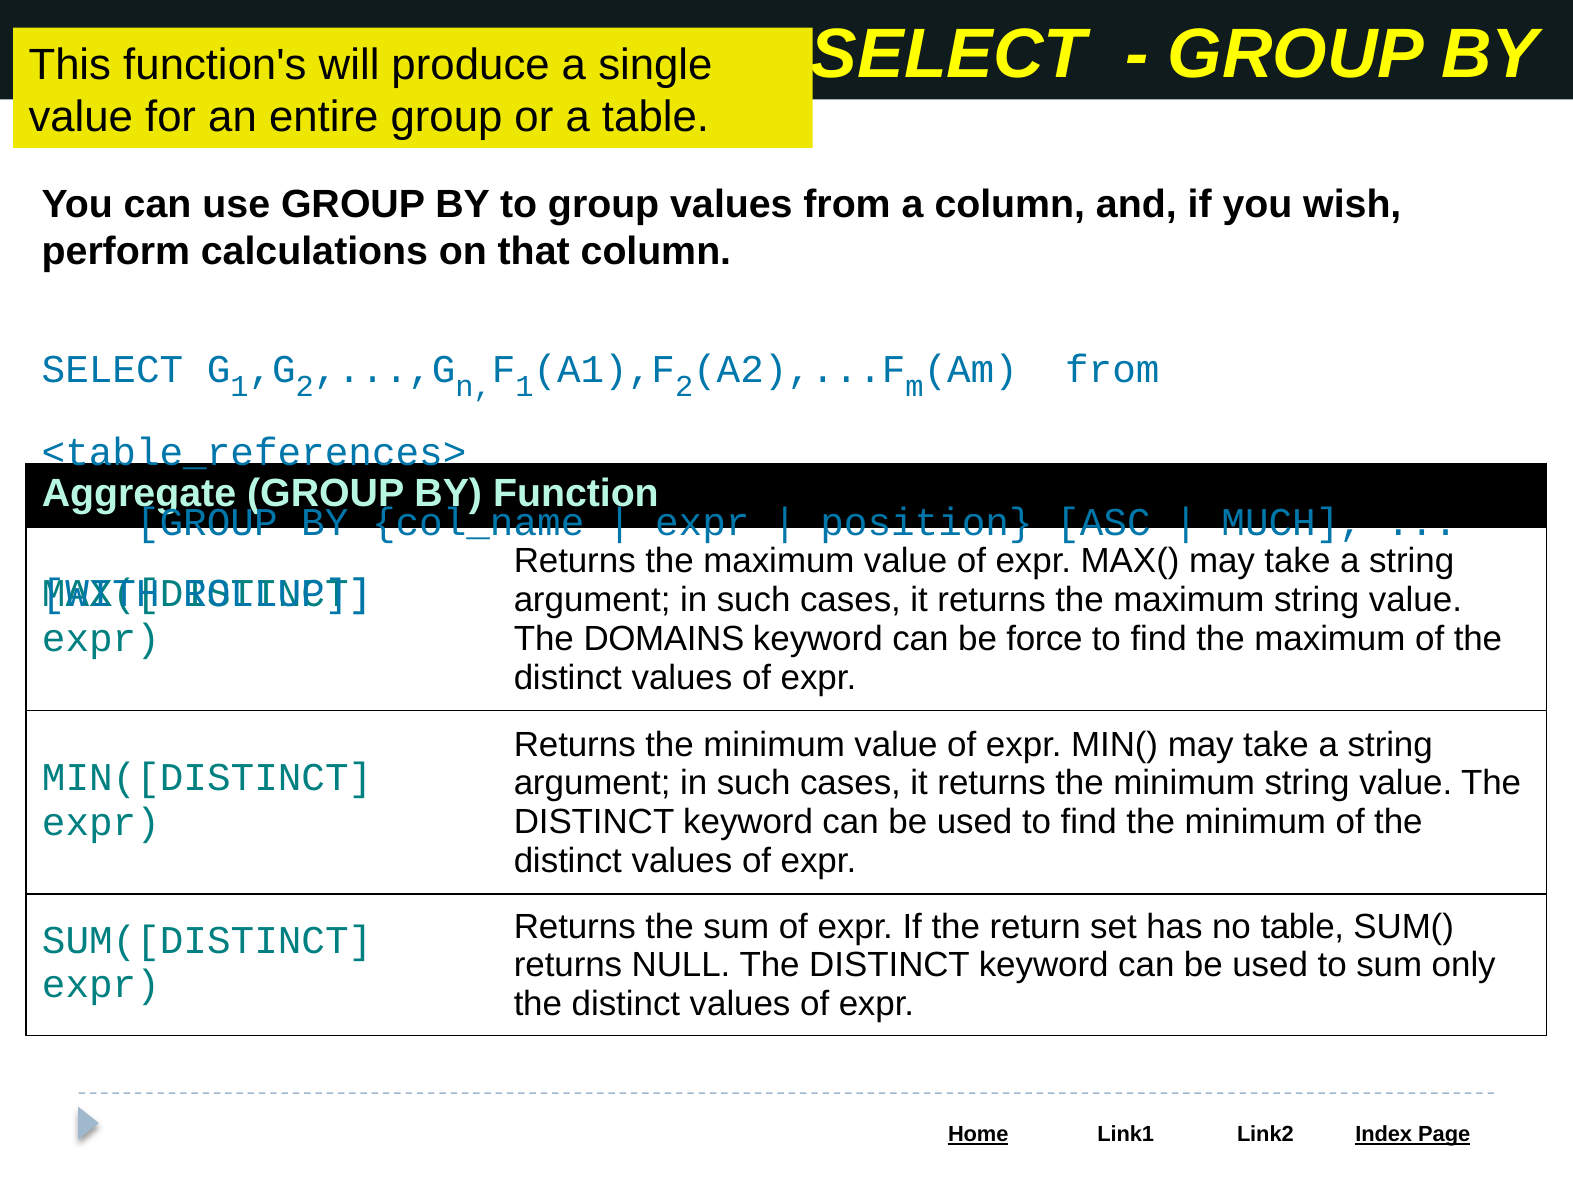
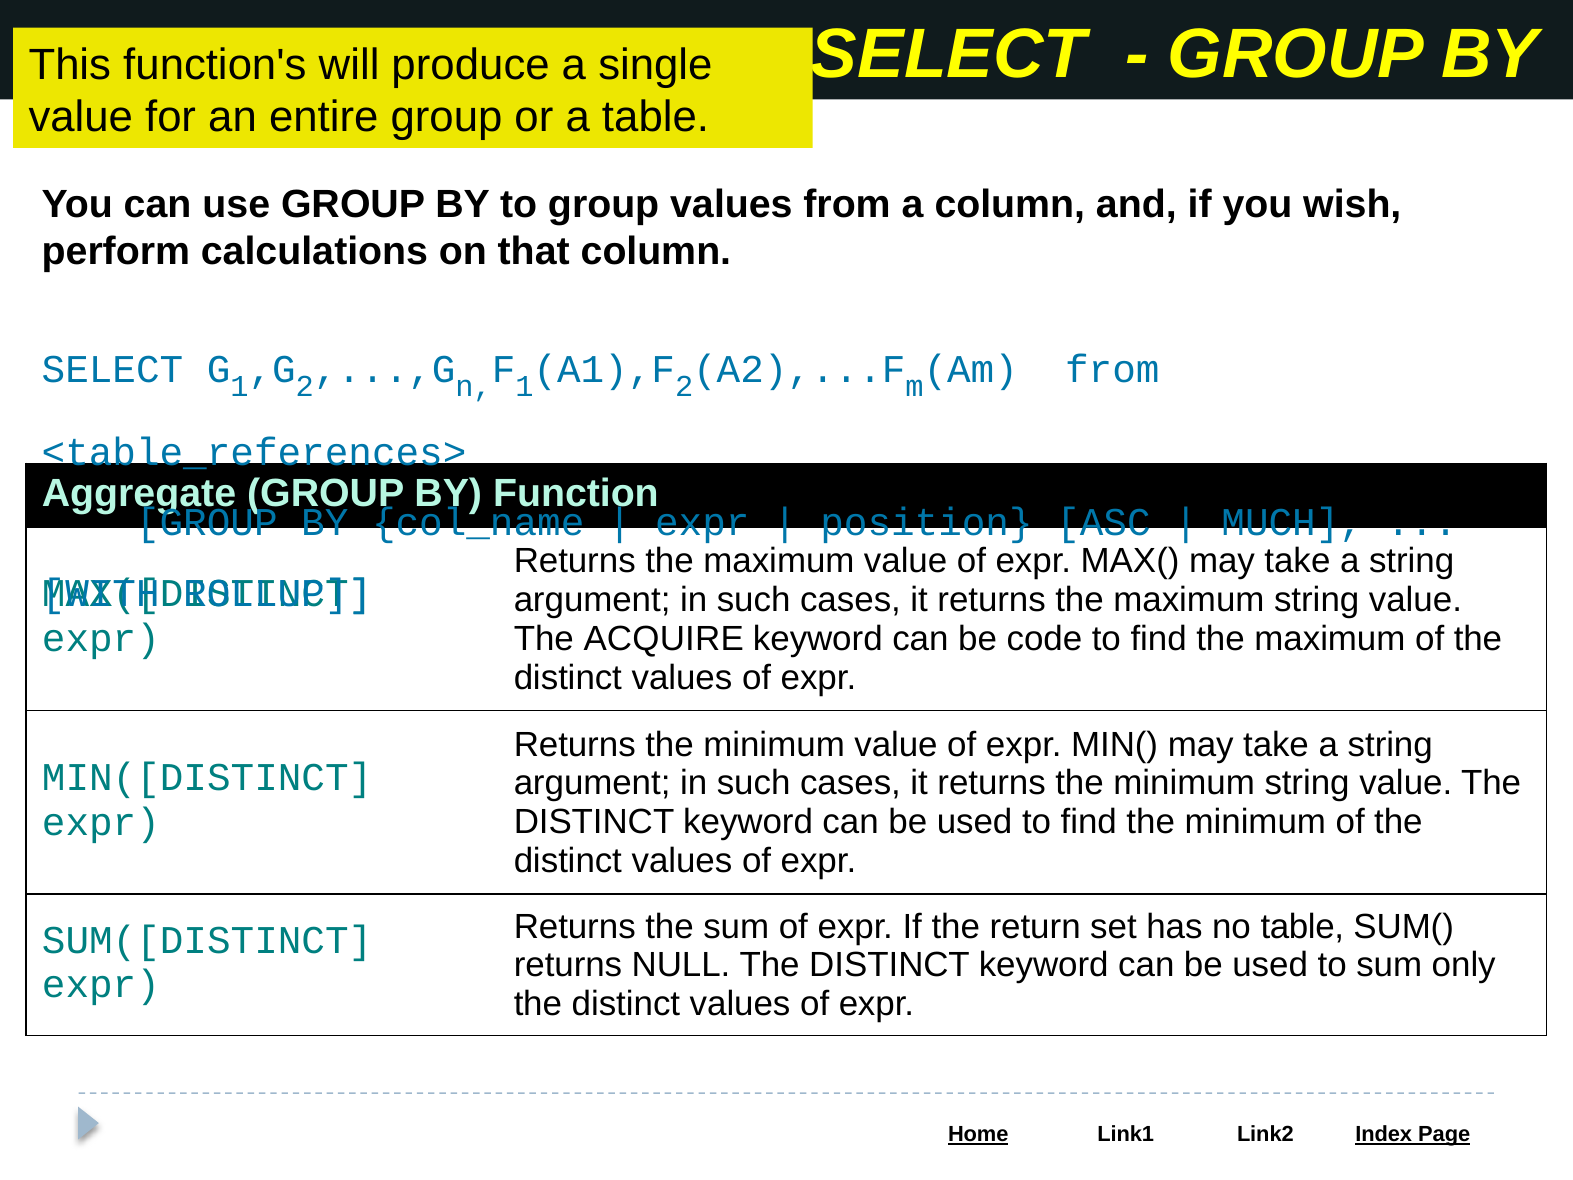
DOMAINS: DOMAINS -> ACQUIRE
force: force -> code
